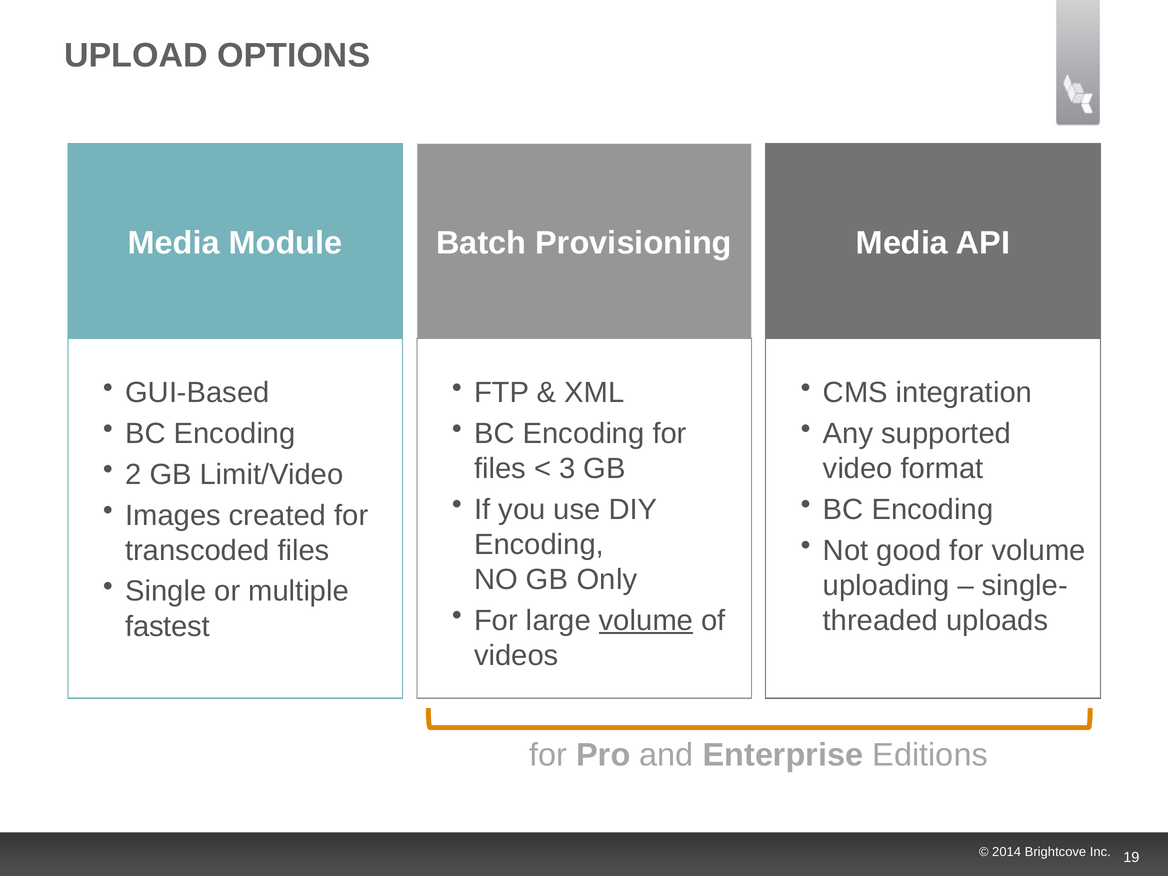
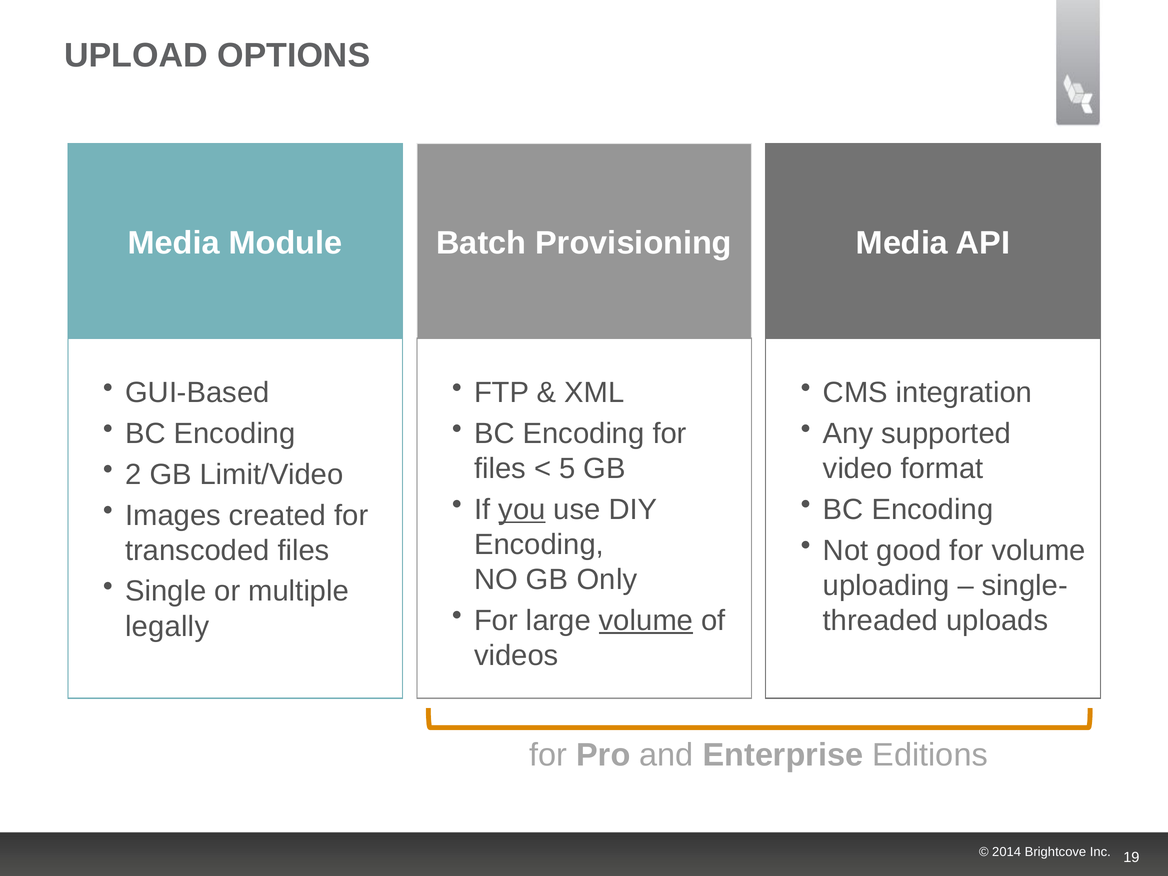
3: 3 -> 5
you underline: none -> present
fastest: fastest -> legally
